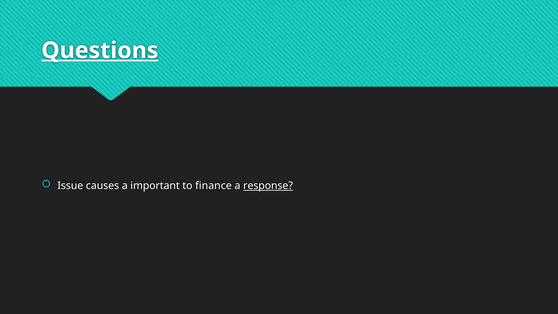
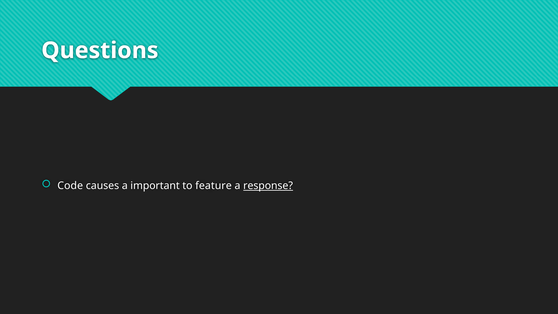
Questions underline: present -> none
Issue: Issue -> Code
finance: finance -> feature
